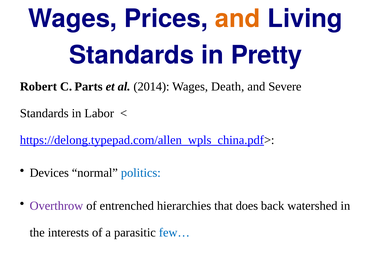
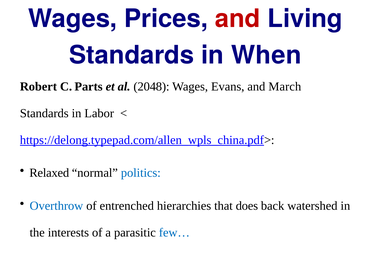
and at (238, 19) colour: orange -> red
Pretty: Pretty -> When
2014: 2014 -> 2048
Death: Death -> Evans
Severe: Severe -> March
Devices: Devices -> Relaxed
Overthrow colour: purple -> blue
